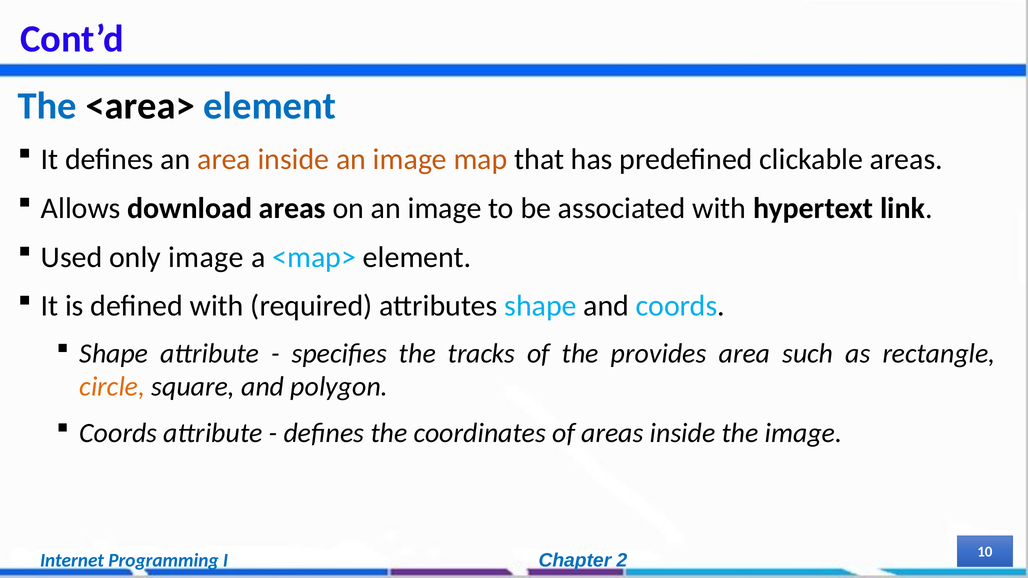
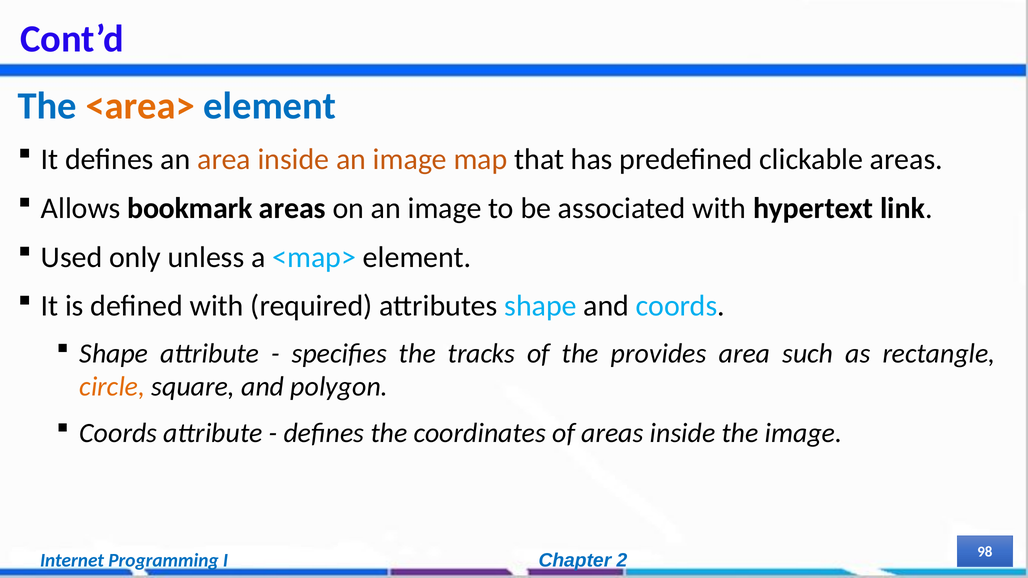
<area> colour: black -> orange
download: download -> bookmark
only image: image -> unless
10: 10 -> 98
